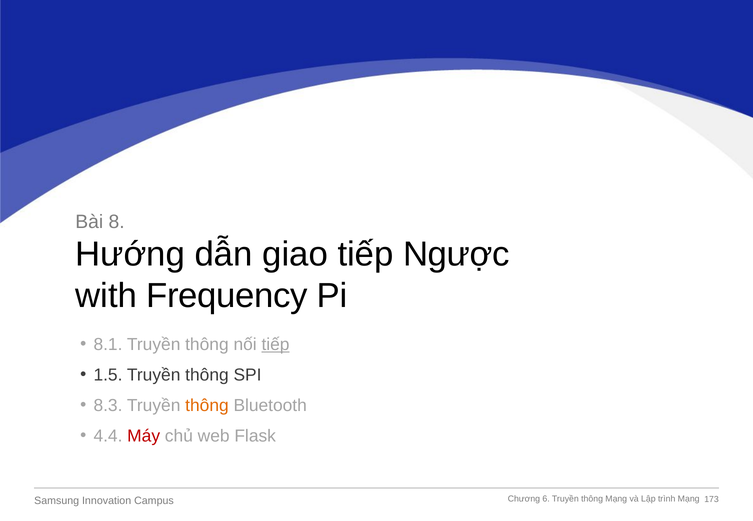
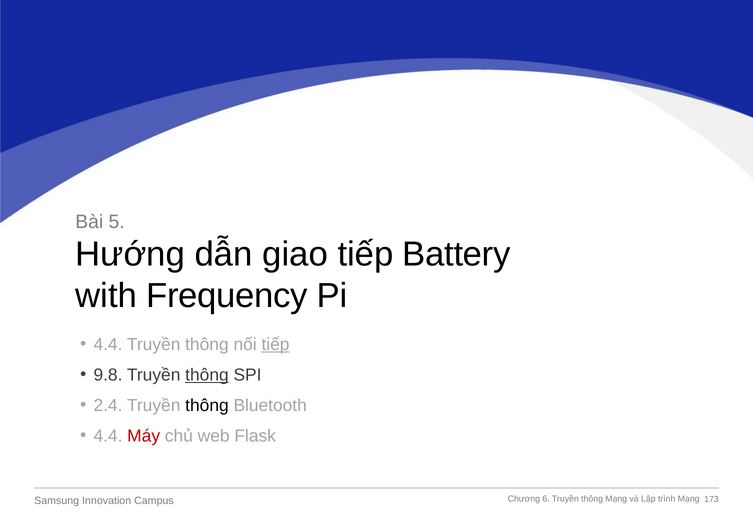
8: 8 -> 5
Ngược: Ngược -> Battery
8.1 at (108, 345): 8.1 -> 4.4
1.5: 1.5 -> 9.8
thông at (207, 375) underline: none -> present
8.3: 8.3 -> 2.4
thông at (207, 406) colour: orange -> black
